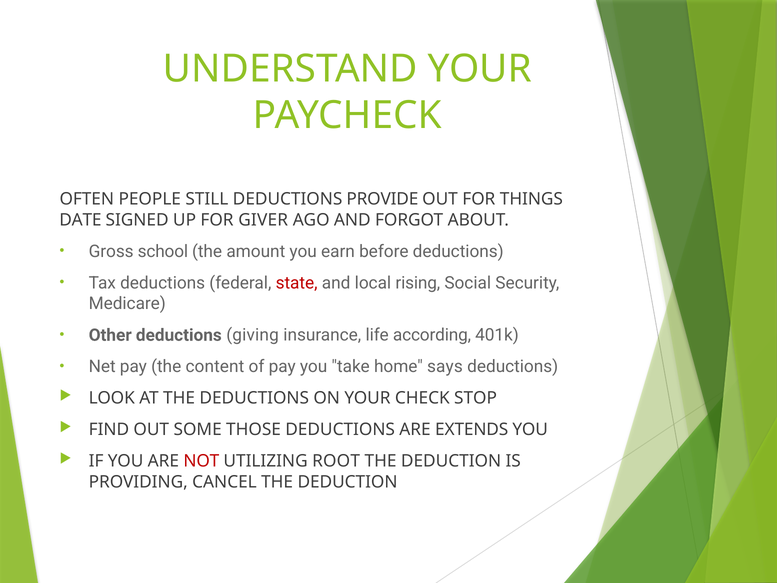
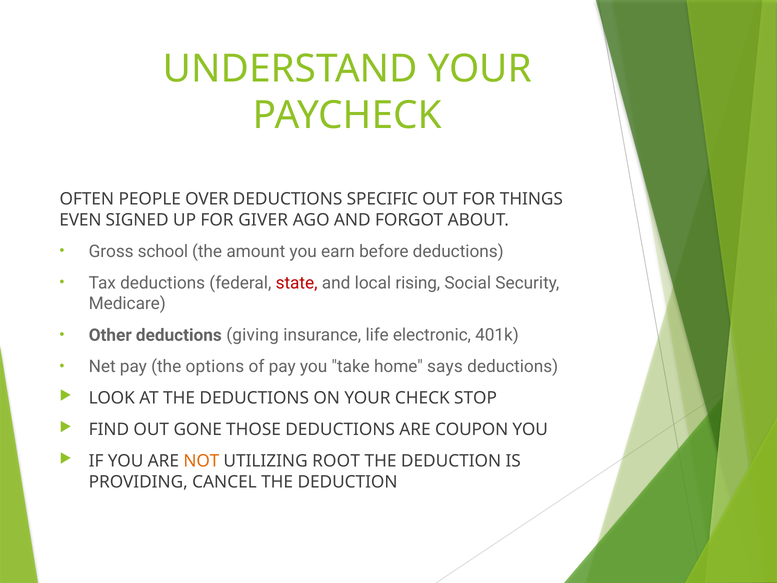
STILL: STILL -> OVER
PROVIDE: PROVIDE -> SPECIFIC
DATE: DATE -> EVEN
according: according -> electronic
content: content -> options
SOME: SOME -> GONE
EXTENDS: EXTENDS -> COUPON
NOT colour: red -> orange
